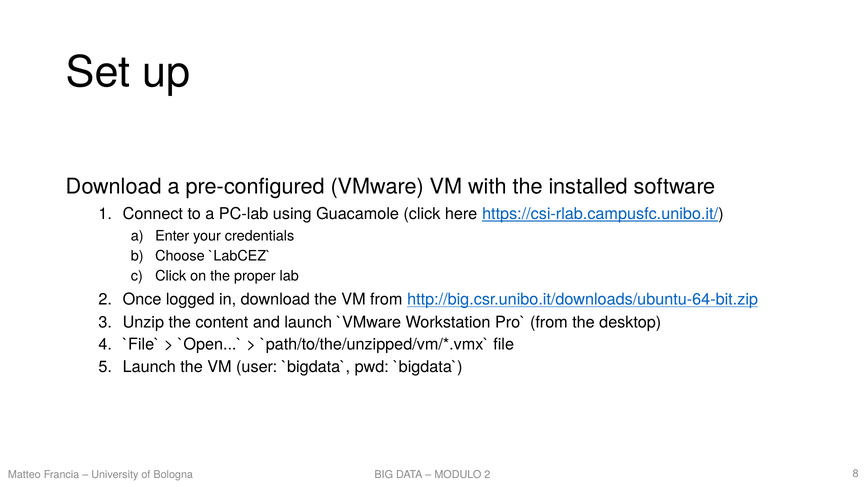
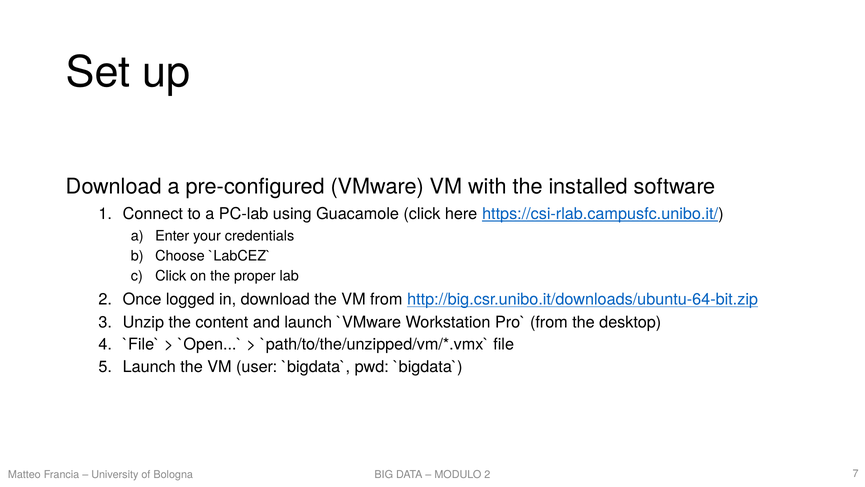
8: 8 -> 7
